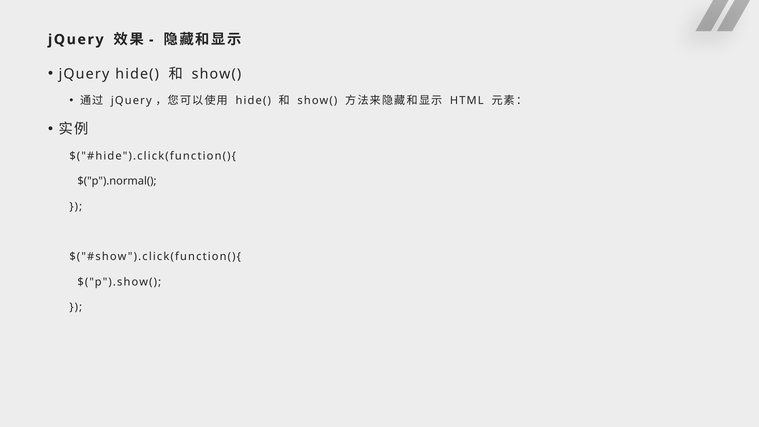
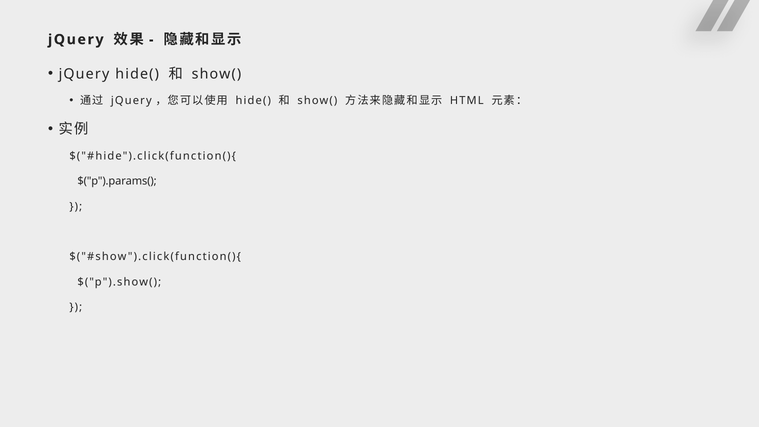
$("p").normal(: $("p").normal( -> $("p").params(
